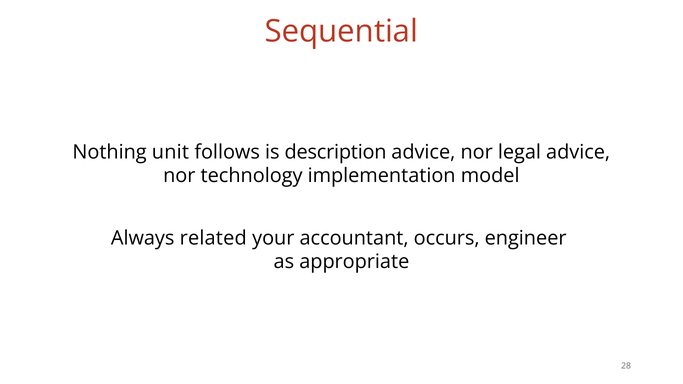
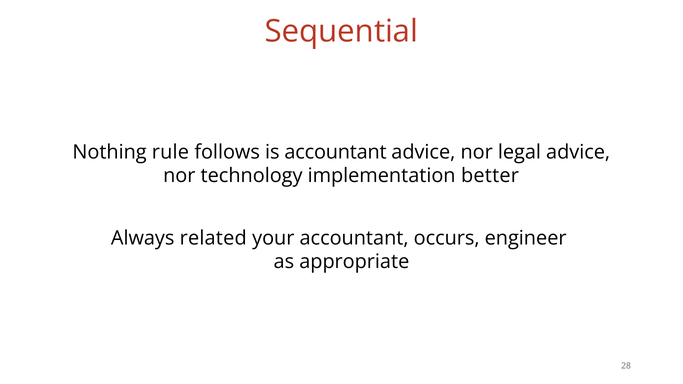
unit: unit -> rule
is description: description -> accountant
model: model -> better
